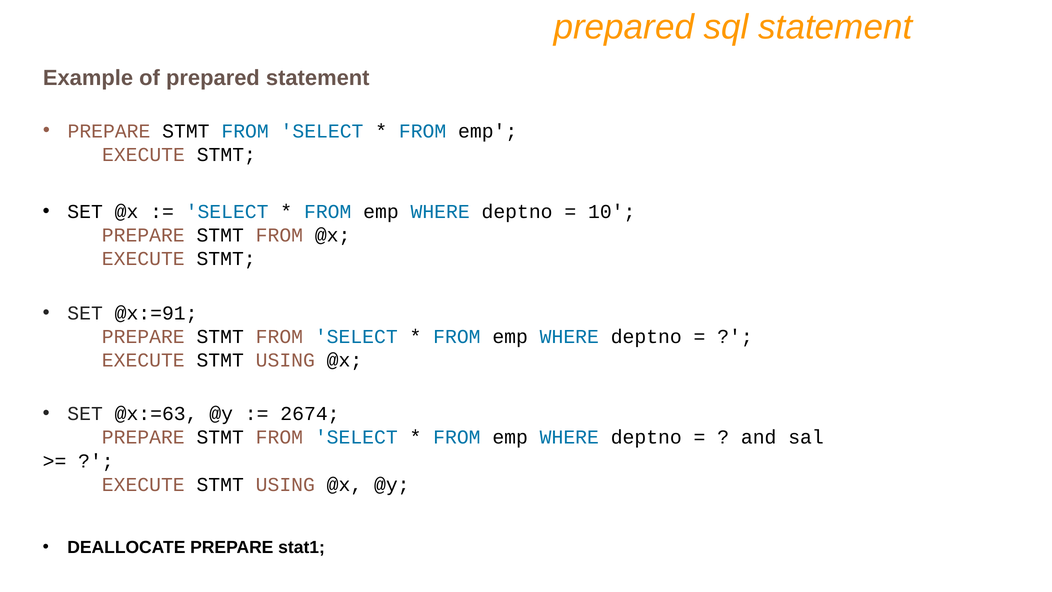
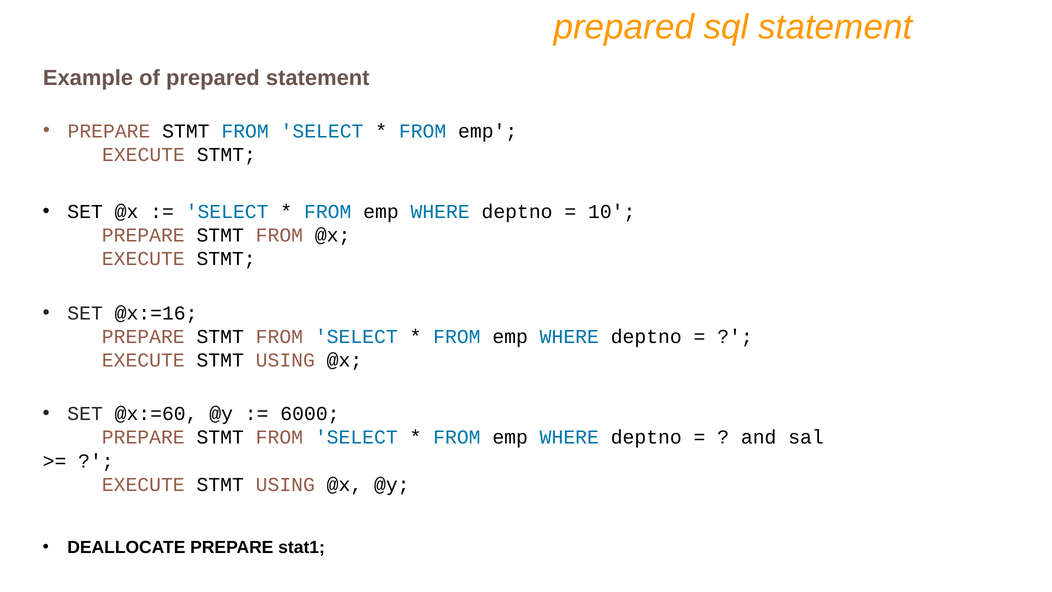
@x:=91: @x:=91 -> @x:=16
@x:=63: @x:=63 -> @x:=60
2674: 2674 -> 6000
